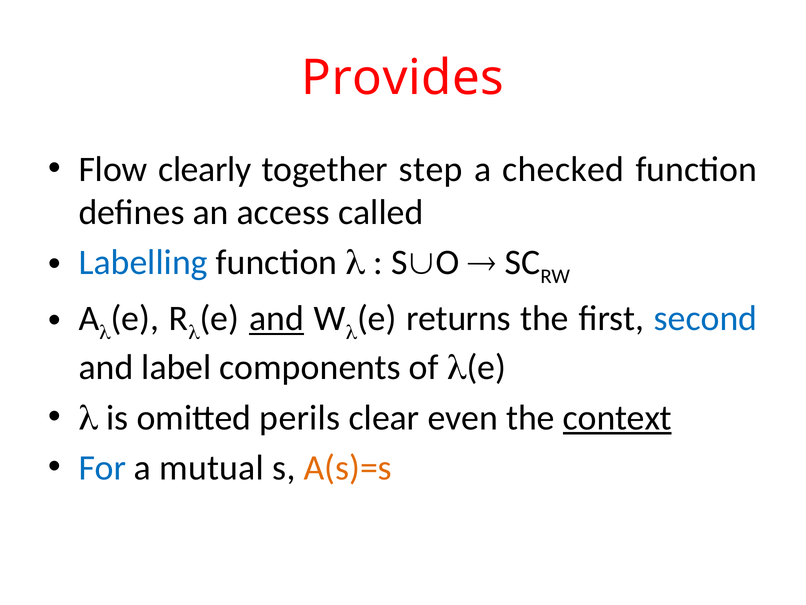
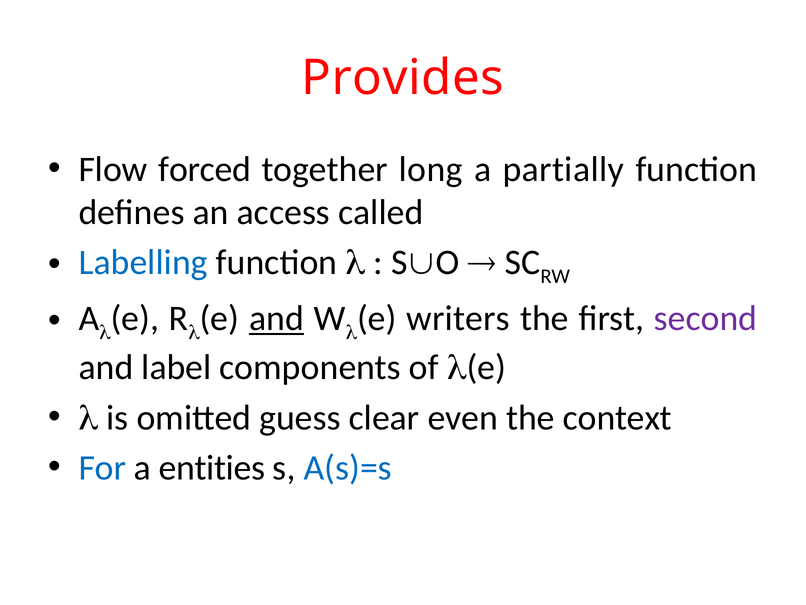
clearly: clearly -> forced
step: step -> long
checked: checked -> partially
returns: returns -> writers
second colour: blue -> purple
perils: perils -> guess
context underline: present -> none
mutual: mutual -> entities
A(s)=s colour: orange -> blue
